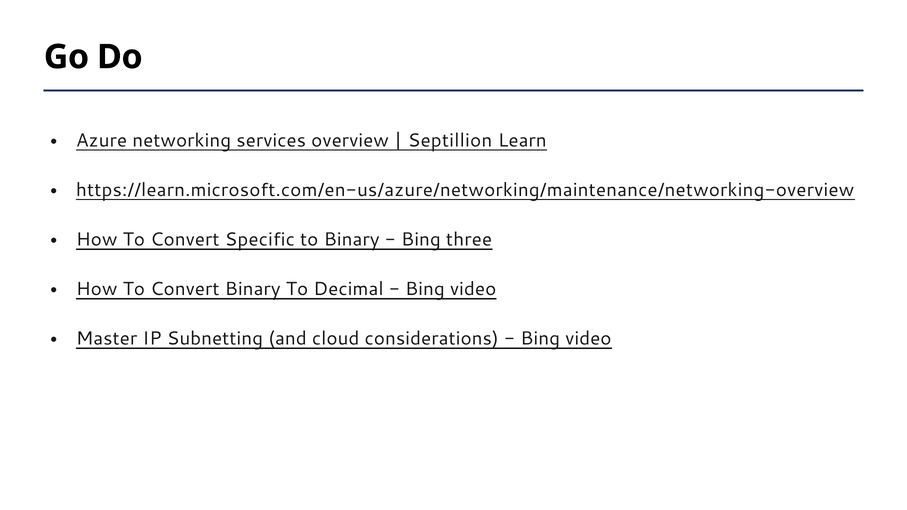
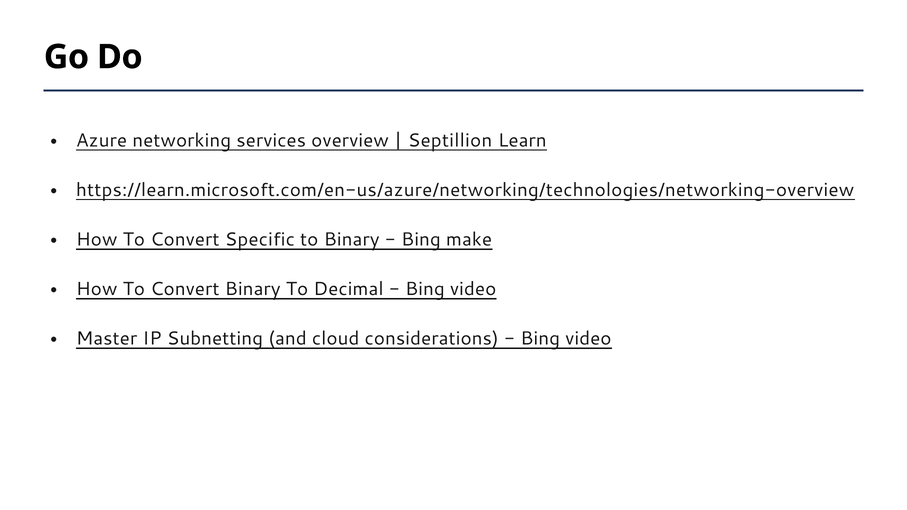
https://learn.microsoft.com/en-us/azure/networking/maintenance/networking-overview: https://learn.microsoft.com/en-us/azure/networking/maintenance/networking-overview -> https://learn.microsoft.com/en-us/azure/networking/technologies/networking-overview
three: three -> make
